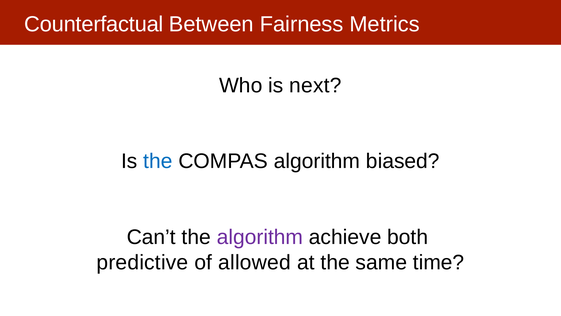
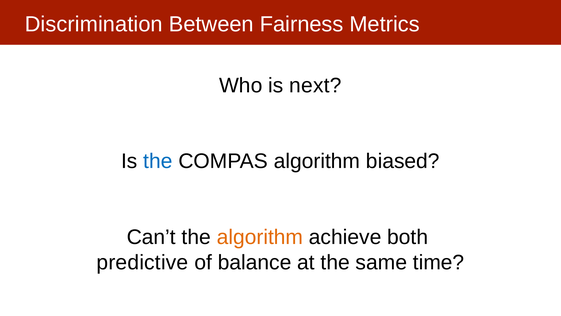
Counterfactual: Counterfactual -> Discrimination
algorithm at (260, 237) colour: purple -> orange
allowed: allowed -> balance
